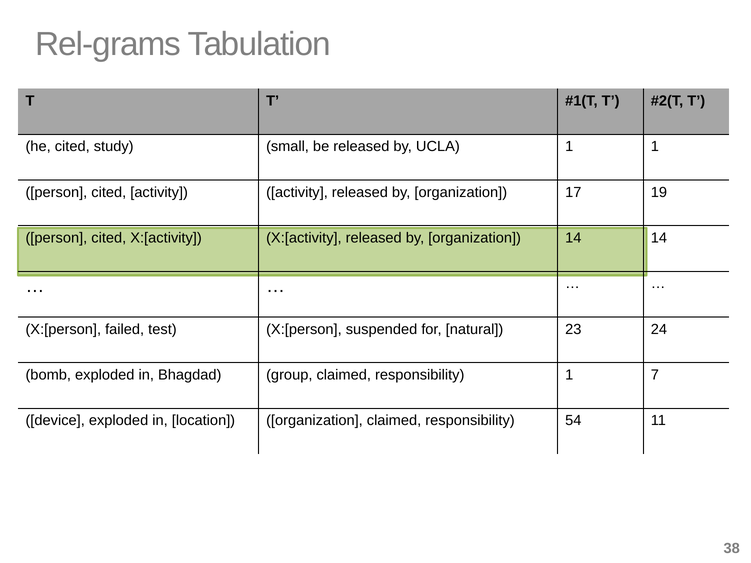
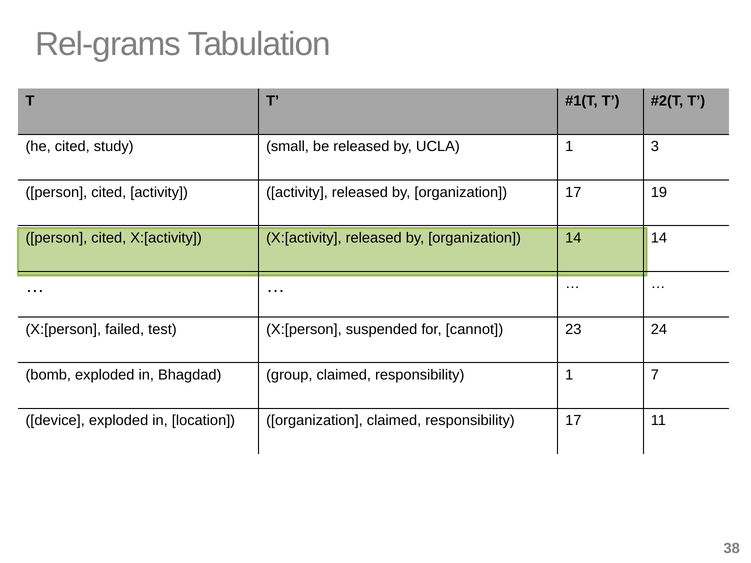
1 1: 1 -> 3
natural: natural -> cannot
responsibility 54: 54 -> 17
